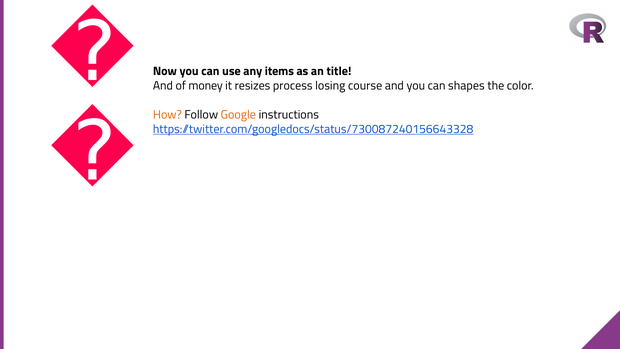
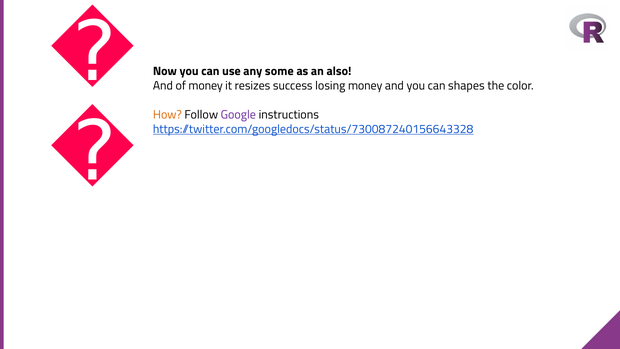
items: items -> some
title: title -> also
process: process -> success
losing course: course -> money
Google colour: orange -> purple
